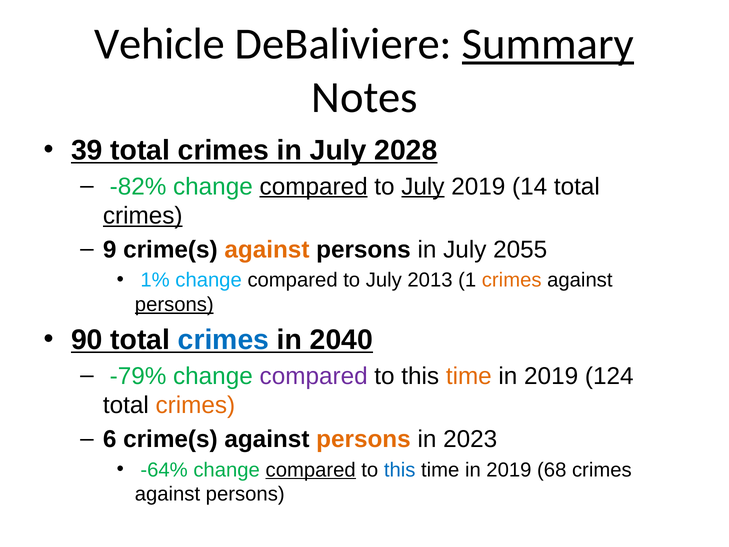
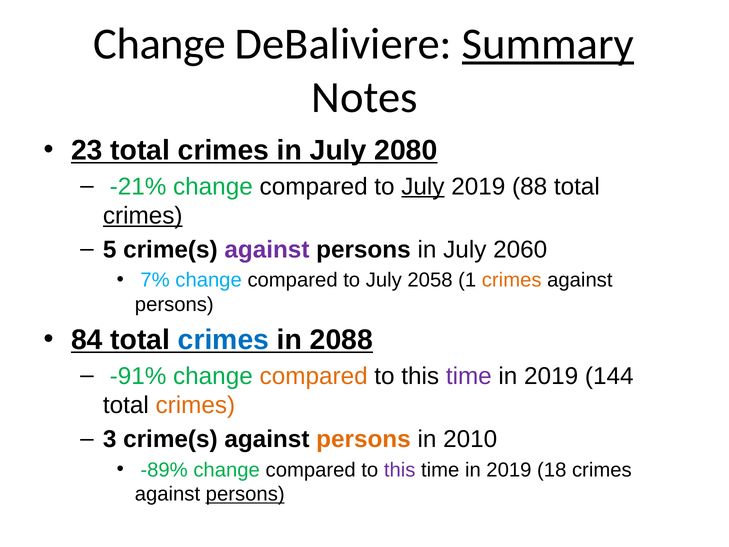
Vehicle at (159, 44): Vehicle -> Change
39: 39 -> 23
2028: 2028 -> 2080
-82%: -82% -> -21%
compared at (314, 186) underline: present -> none
14: 14 -> 88
9: 9 -> 5
against at (267, 250) colour: orange -> purple
2055: 2055 -> 2060
1%: 1% -> 7%
2013: 2013 -> 2058
persons at (174, 304) underline: present -> none
90: 90 -> 84
2040: 2040 -> 2088
-79%: -79% -> -91%
compared at (314, 376) colour: purple -> orange
time at (469, 376) colour: orange -> purple
124: 124 -> 144
6: 6 -> 3
2023: 2023 -> 2010
-64%: -64% -> -89%
compared at (311, 470) underline: present -> none
this at (400, 470) colour: blue -> purple
68: 68 -> 18
persons at (245, 494) underline: none -> present
